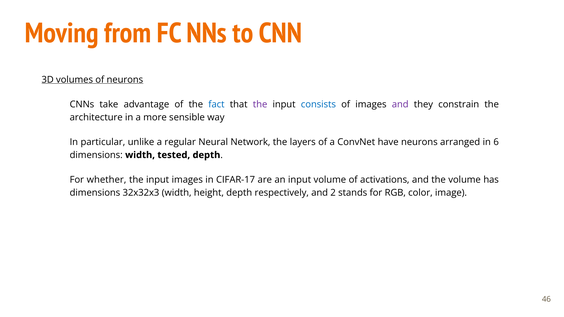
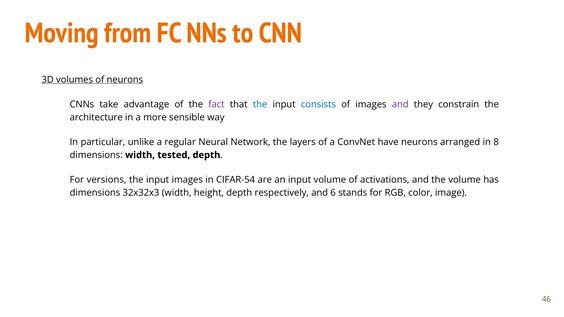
fact colour: blue -> purple
the at (260, 104) colour: purple -> blue
6: 6 -> 8
whether: whether -> versions
CIFAR-17: CIFAR-17 -> CIFAR-54
2: 2 -> 6
